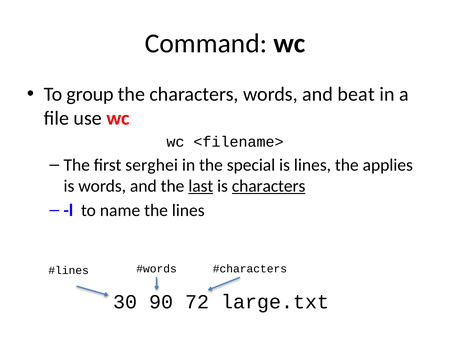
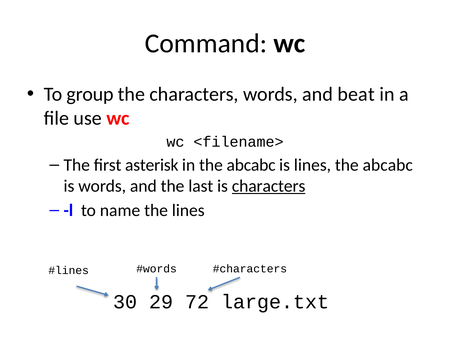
serghei: serghei -> asterisk
in the special: special -> abcabc
lines the applies: applies -> abcabc
last underline: present -> none
90: 90 -> 29
